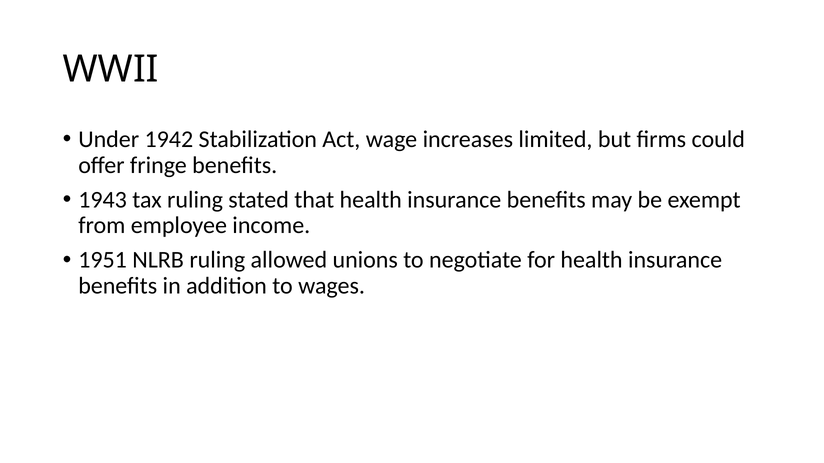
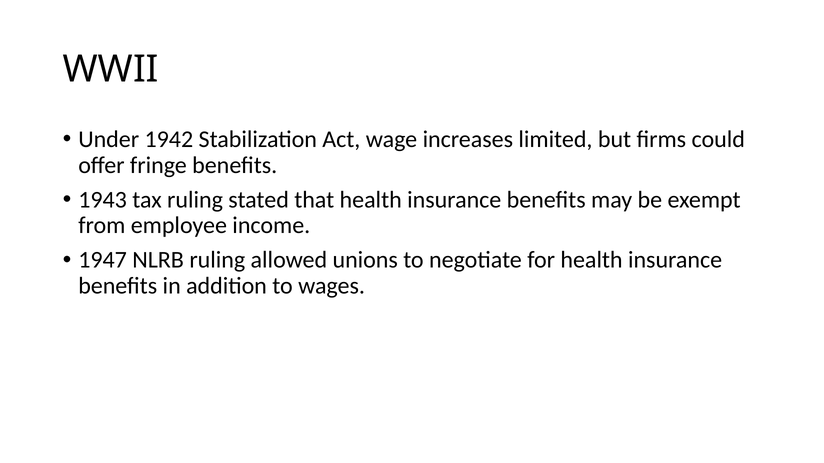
1951: 1951 -> 1947
